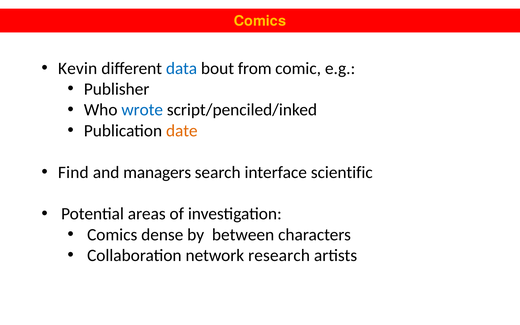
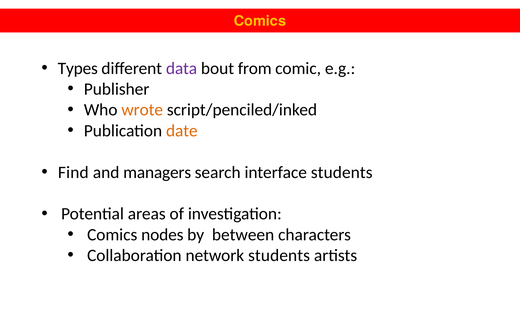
Kevin: Kevin -> Types
data colour: blue -> purple
wrote colour: blue -> orange
interface scientific: scientific -> students
dense: dense -> nodes
network research: research -> students
